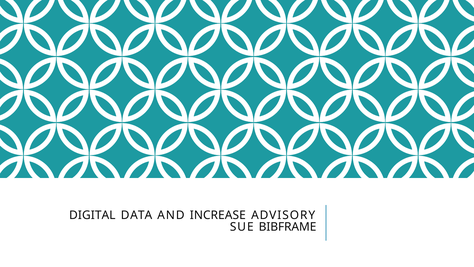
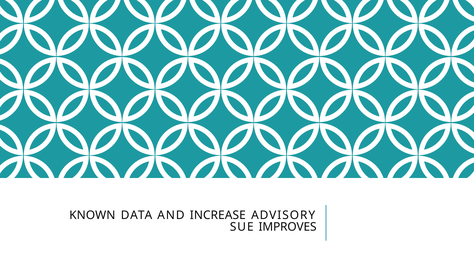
DIGITAL: DIGITAL -> KNOWN
BIBFRAME: BIBFRAME -> IMPROVES
